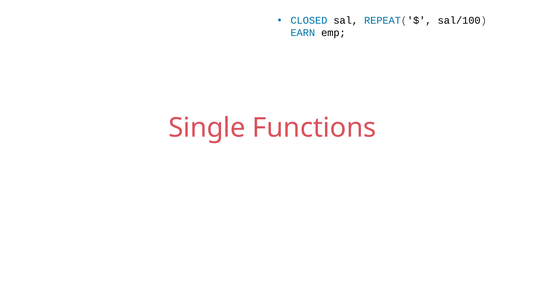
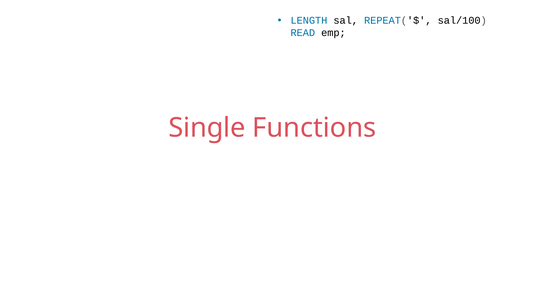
CLOSED: CLOSED -> LENGTH
EARN: EARN -> READ
